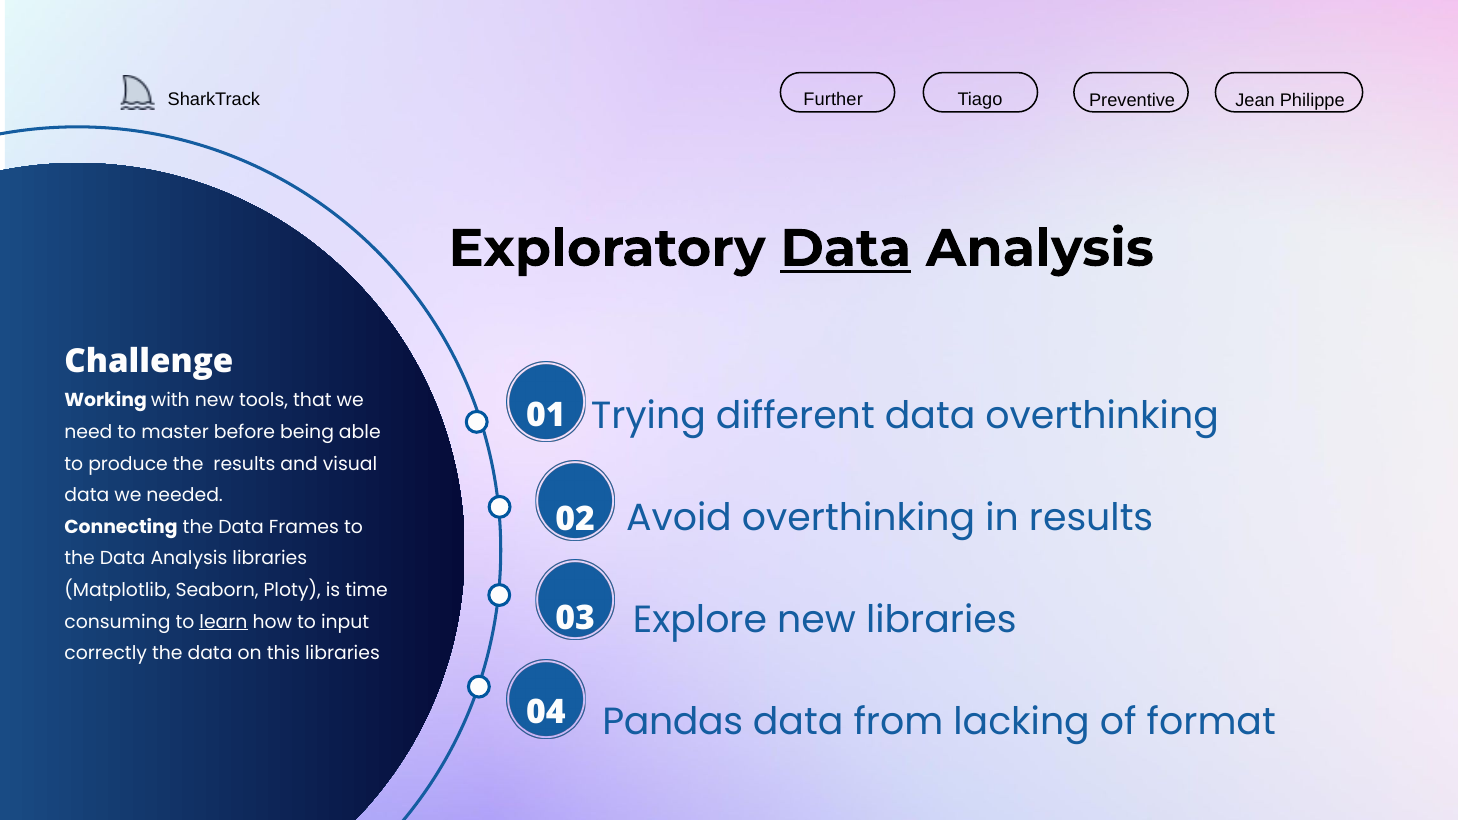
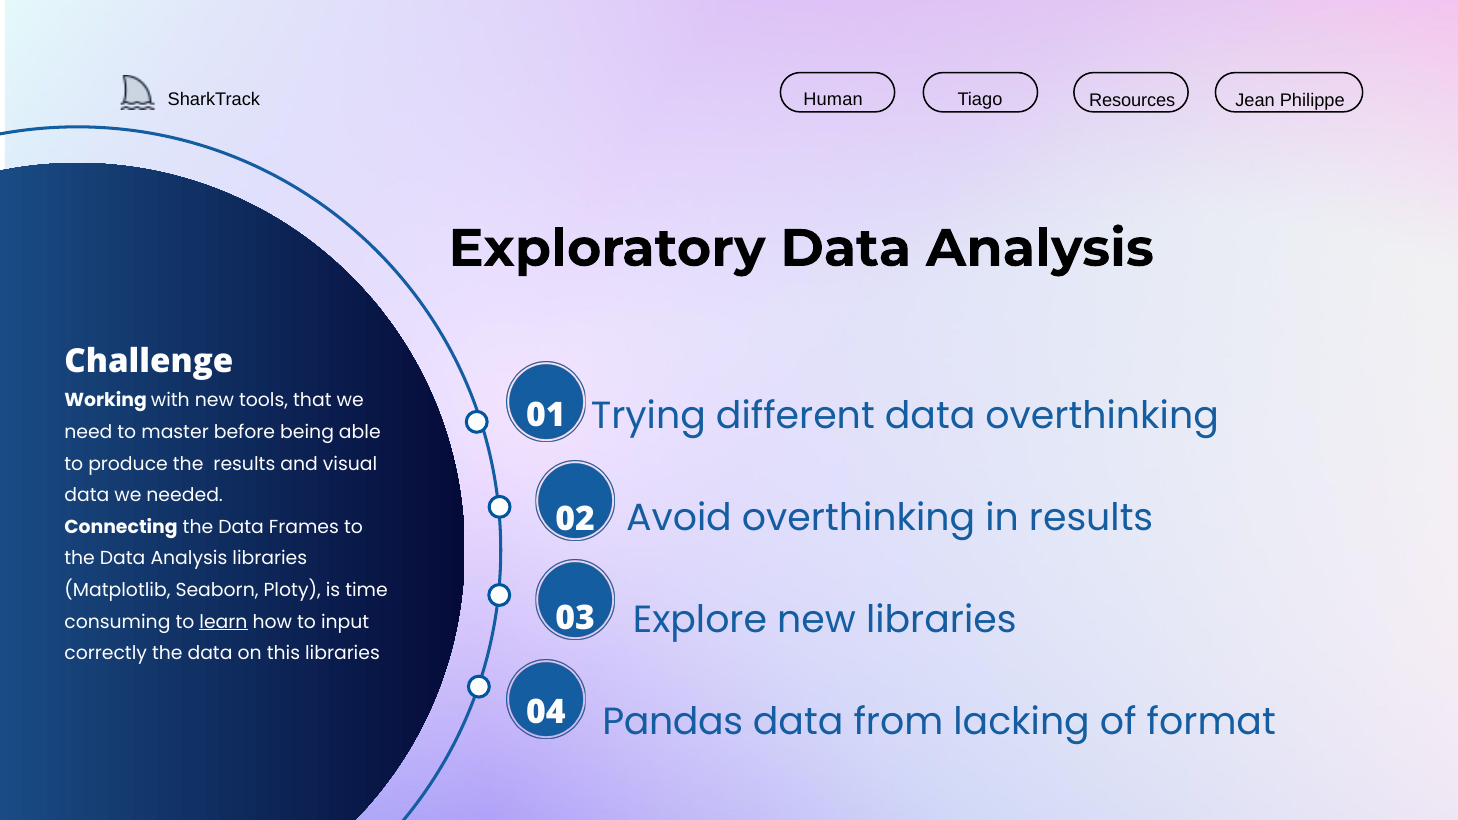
Further: Further -> Human
Preventive: Preventive -> Resources
Data at (846, 249) underline: present -> none
